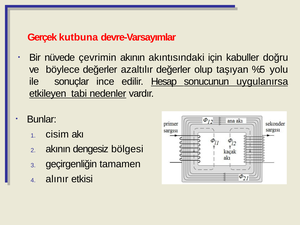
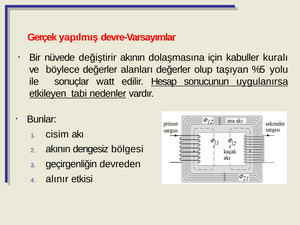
kutbuna: kutbuna -> yapılmış
çevrimin: çevrimin -> değiştirir
akıntısındaki: akıntısındaki -> dolaşmasına
doğru: doğru -> kuralı
azaltılır: azaltılır -> alanları
ince: ince -> watt
tamamen: tamamen -> devreden
